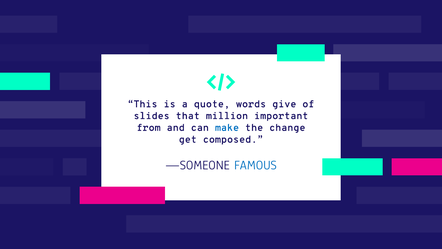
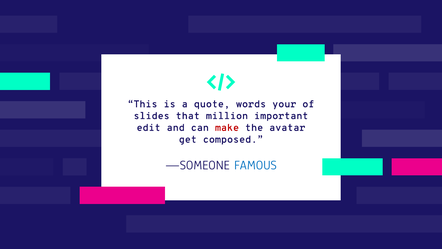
give: give -> your
from: from -> edit
make colour: blue -> red
change: change -> avatar
